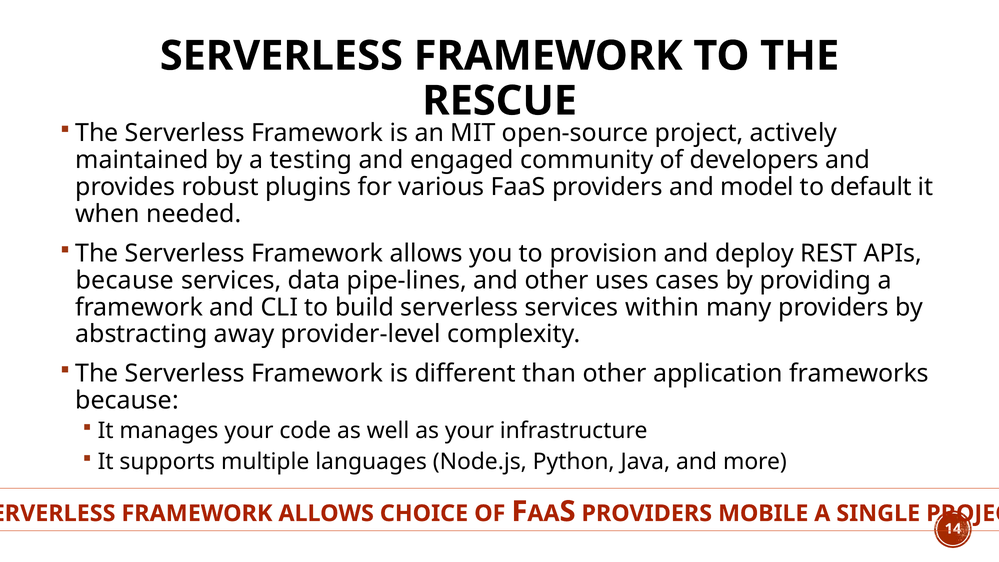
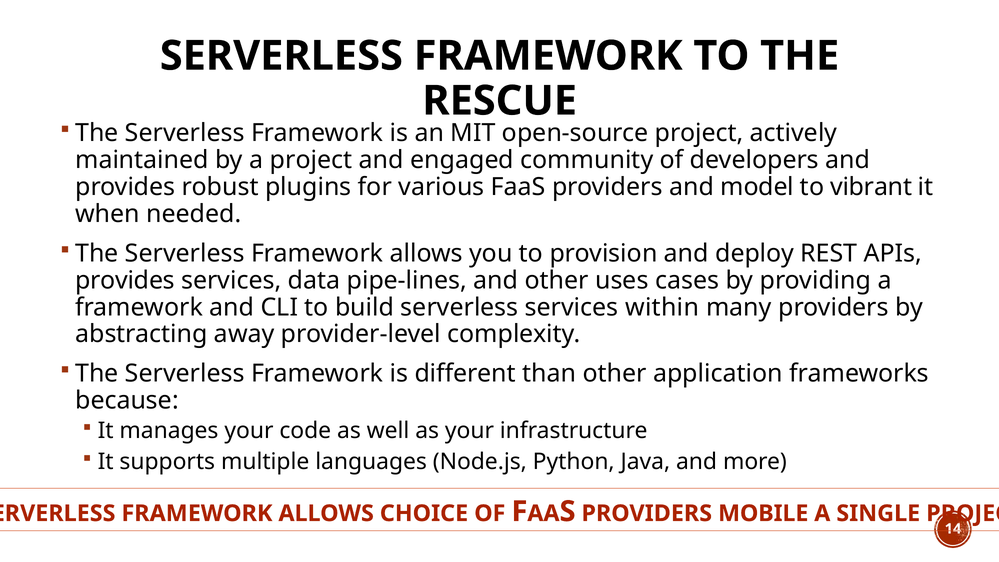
a testing: testing -> project
default: default -> vibrant
because at (125, 280): because -> provides
